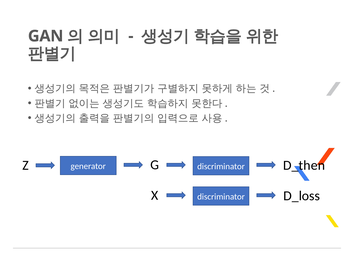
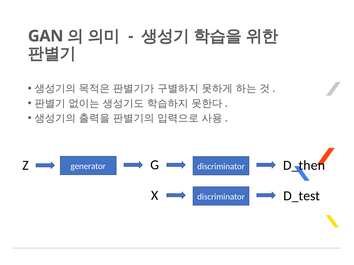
D_loss: D_loss -> D_test
